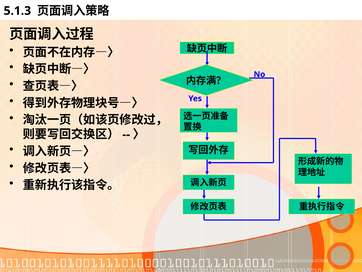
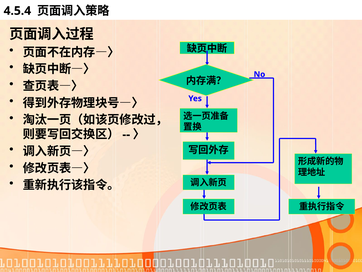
5.1.3: 5.1.3 -> 4.5.4
